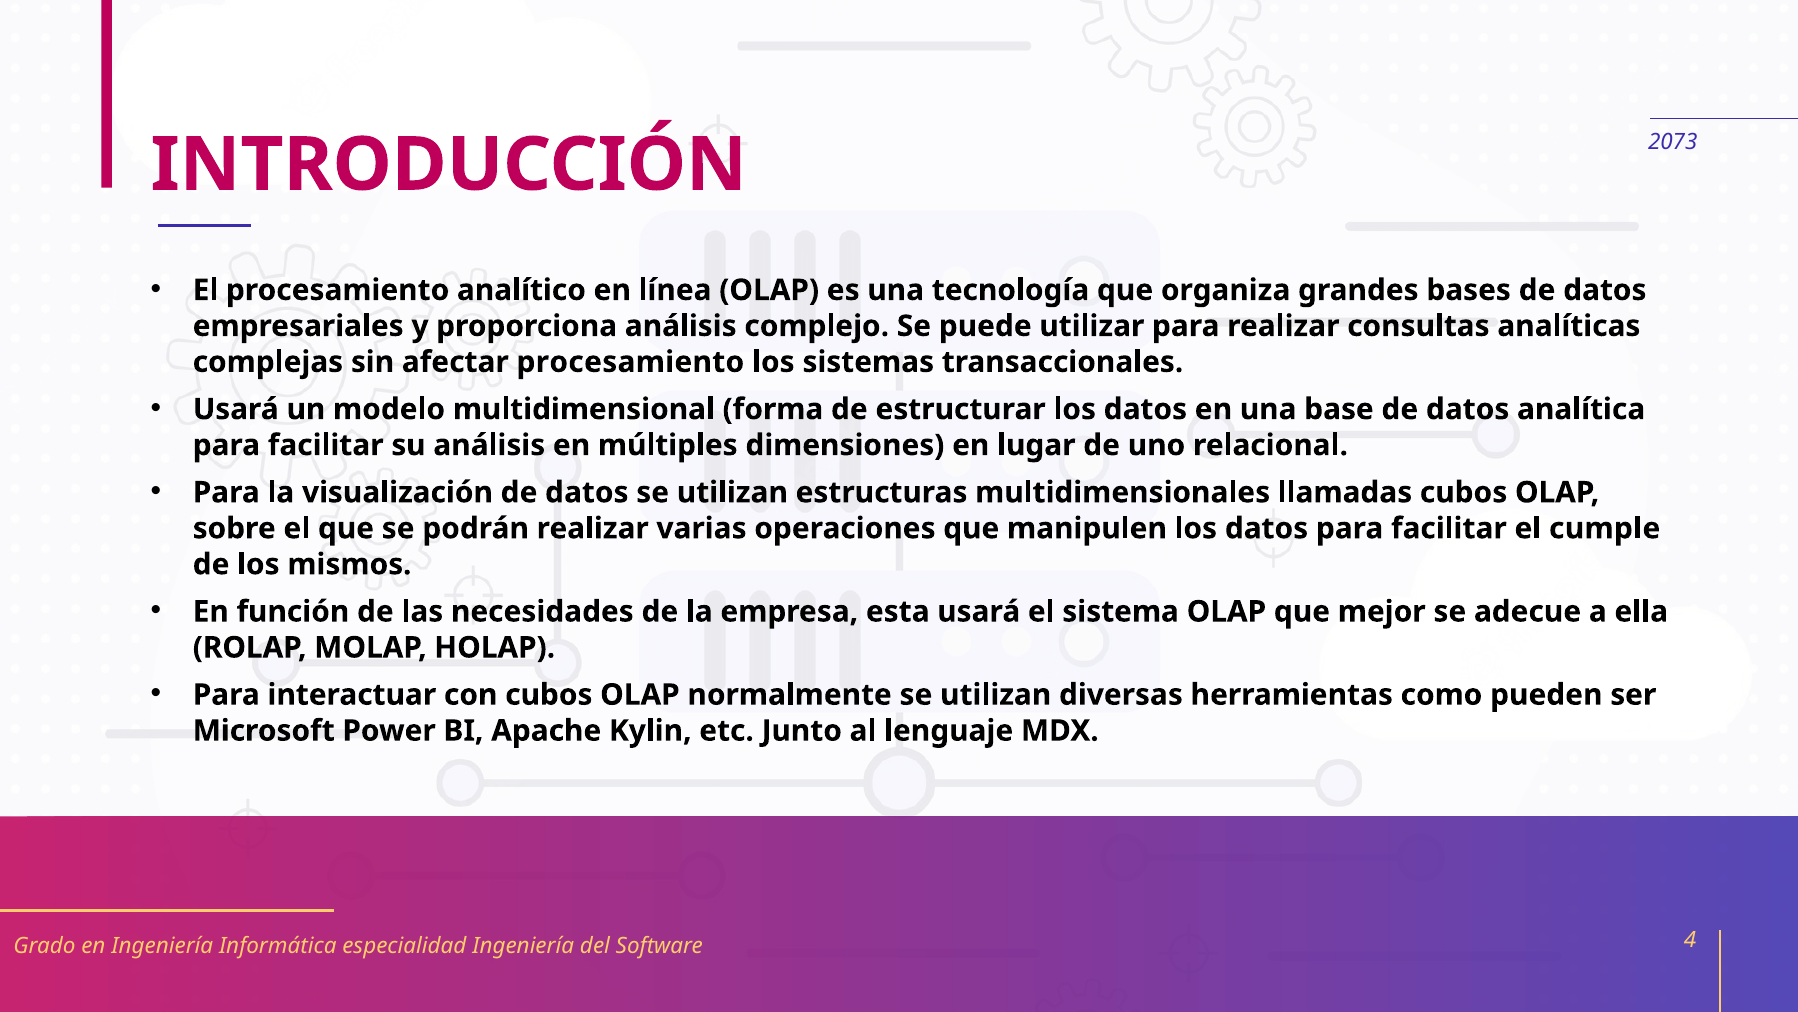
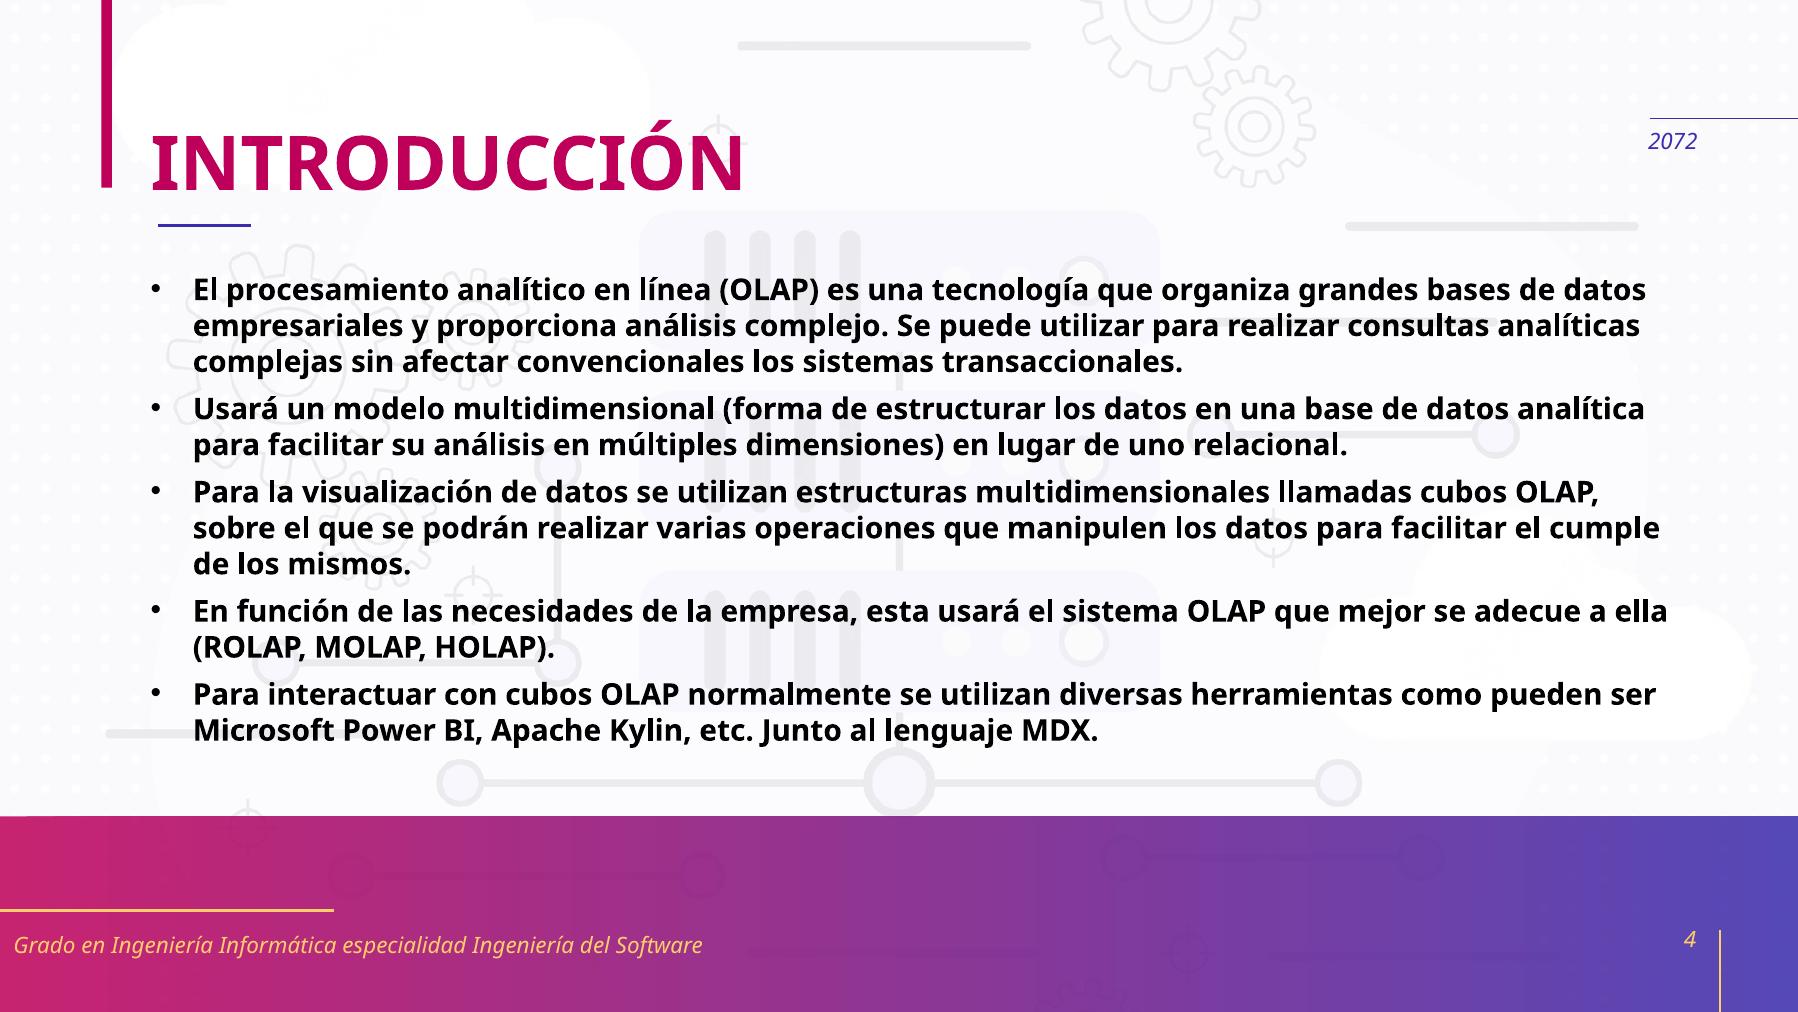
2073: 2073 -> 2072
afectar procesamiento: procesamiento -> convencionales
